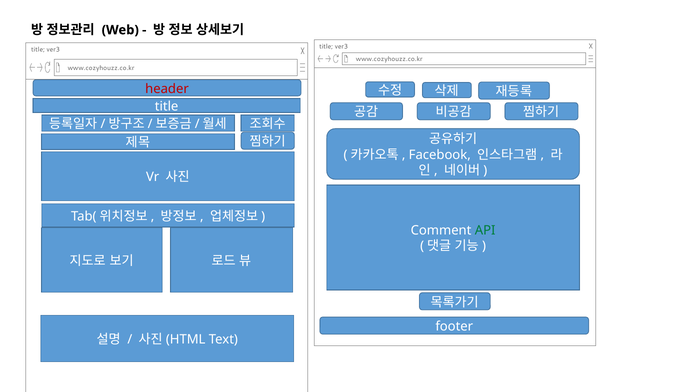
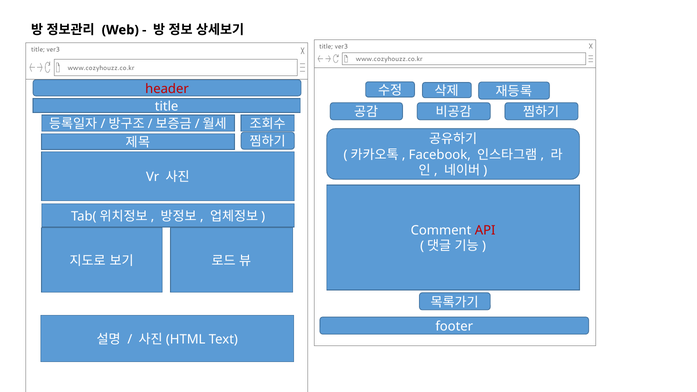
API colour: green -> red
